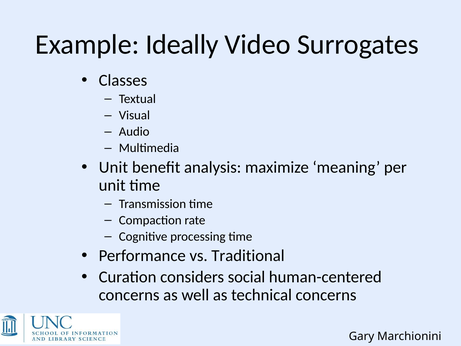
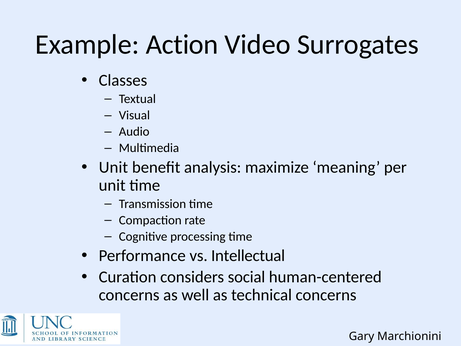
Ideally: Ideally -> Action
Traditional: Traditional -> Intellectual
